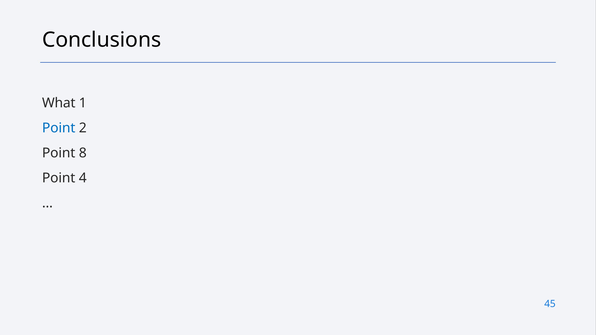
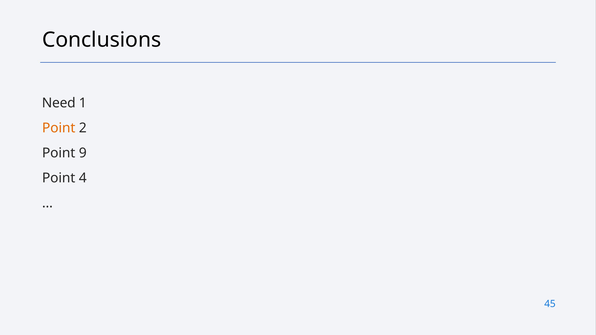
What: What -> Need
Point at (59, 128) colour: blue -> orange
8: 8 -> 9
